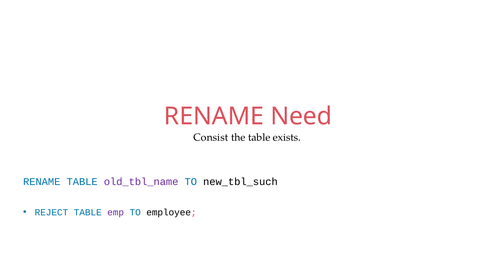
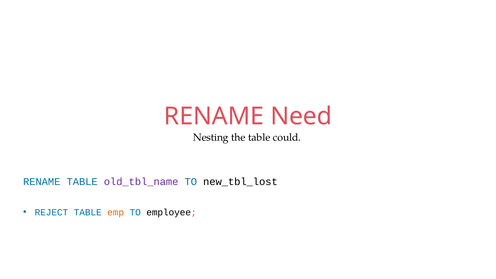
Consist: Consist -> Nesting
exists: exists -> could
new_tbl_such: new_tbl_such -> new_tbl_lost
emp colour: purple -> orange
